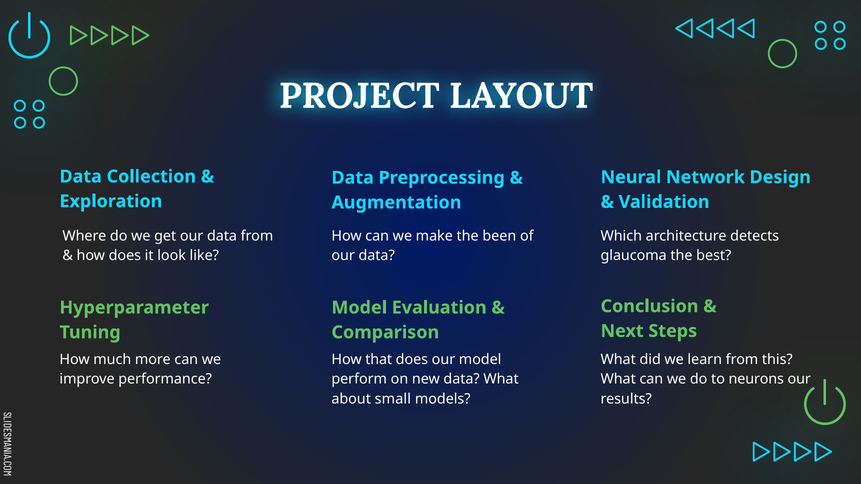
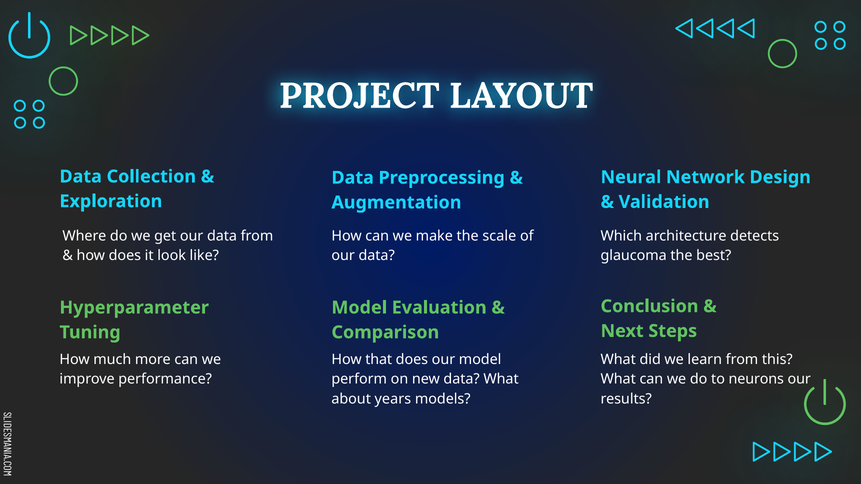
been: been -> scale
small: small -> years
